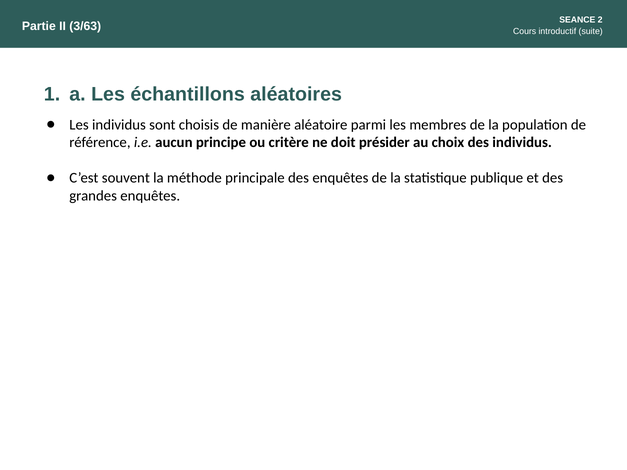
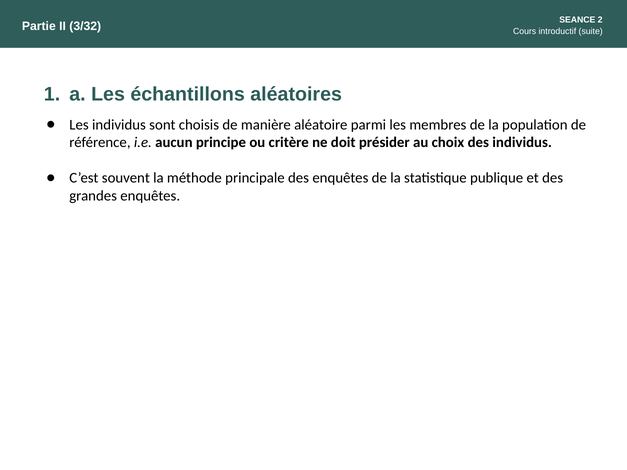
3/63: 3/63 -> 3/32
